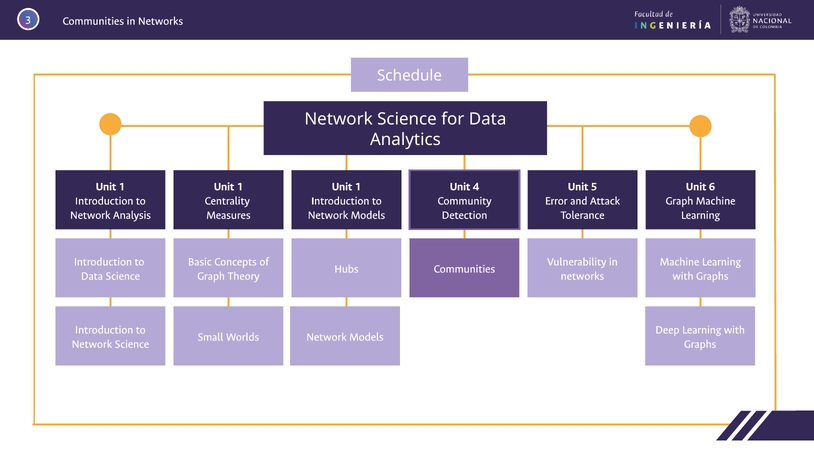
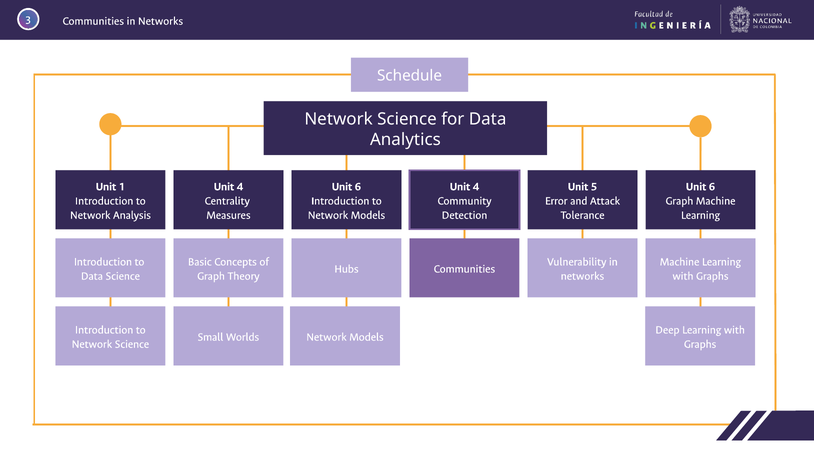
1 at (240, 186): 1 -> 4
1 at (358, 186): 1 -> 6
